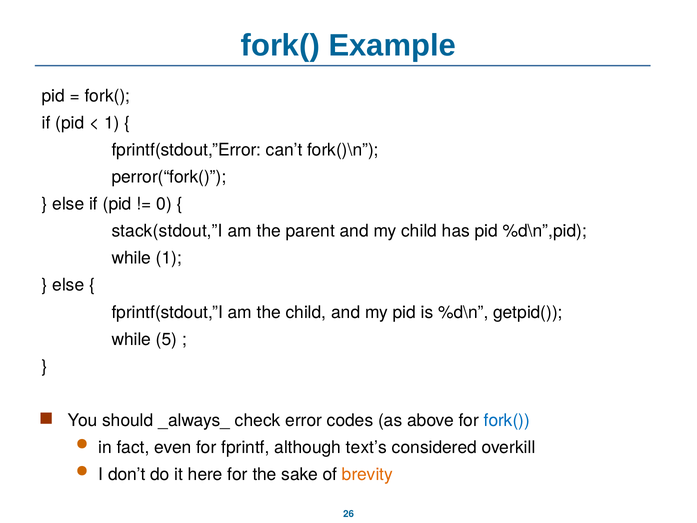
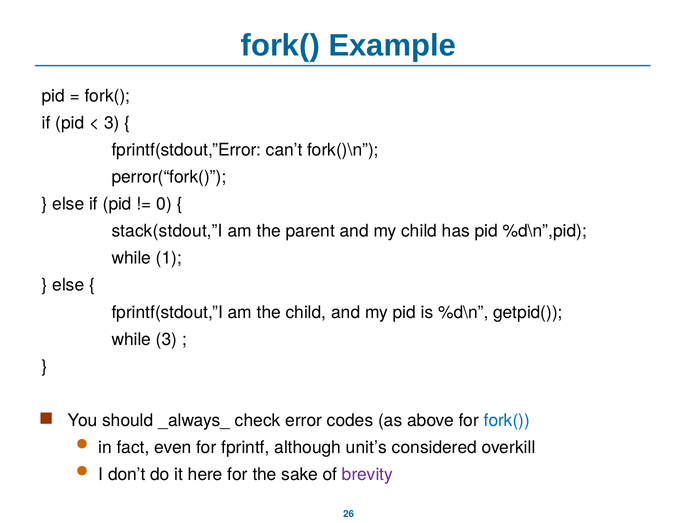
1 at (112, 123): 1 -> 3
while 5: 5 -> 3
text’s: text’s -> unit’s
brevity colour: orange -> purple
